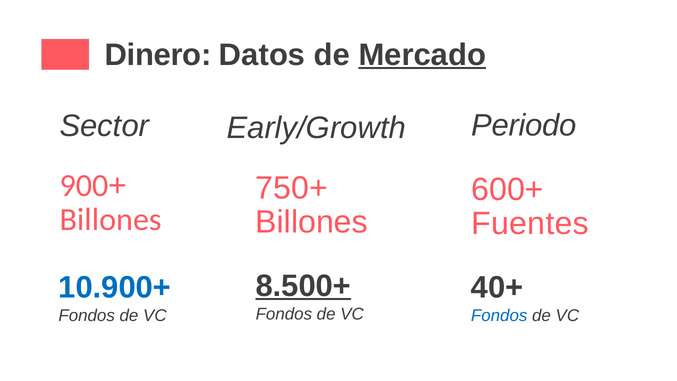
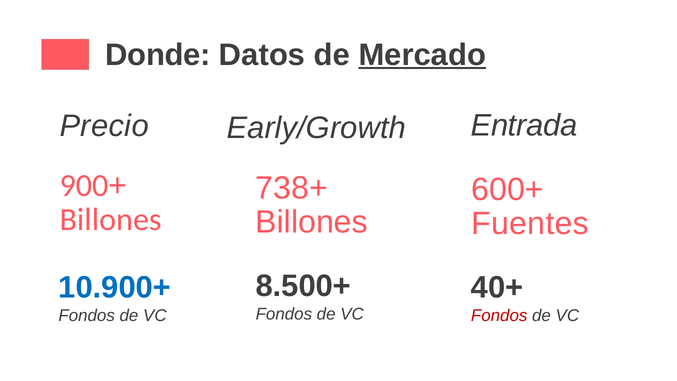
Dinero: Dinero -> Donde
Periodo: Periodo -> Entrada
Sector: Sector -> Precio
750+: 750+ -> 738+
8.500+ underline: present -> none
Fondos at (499, 316) colour: blue -> red
